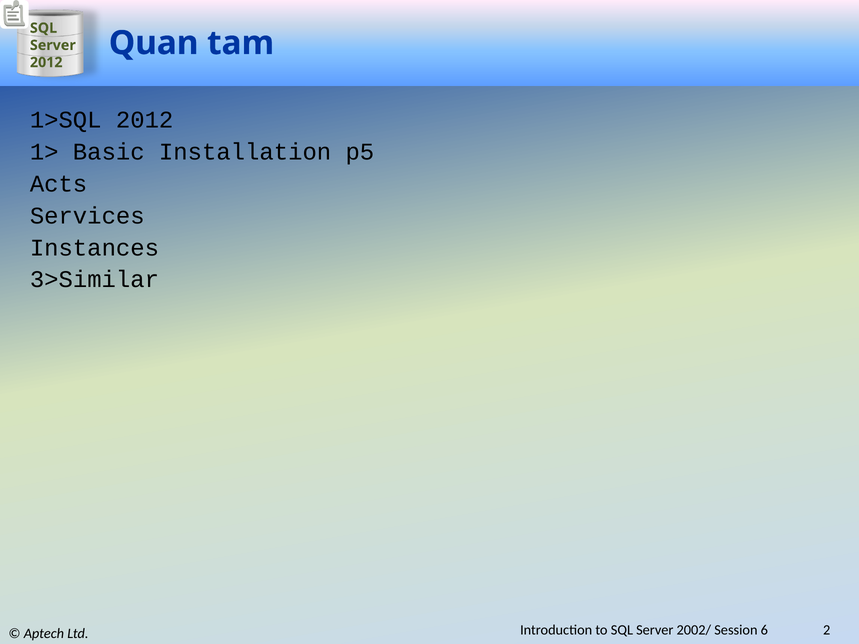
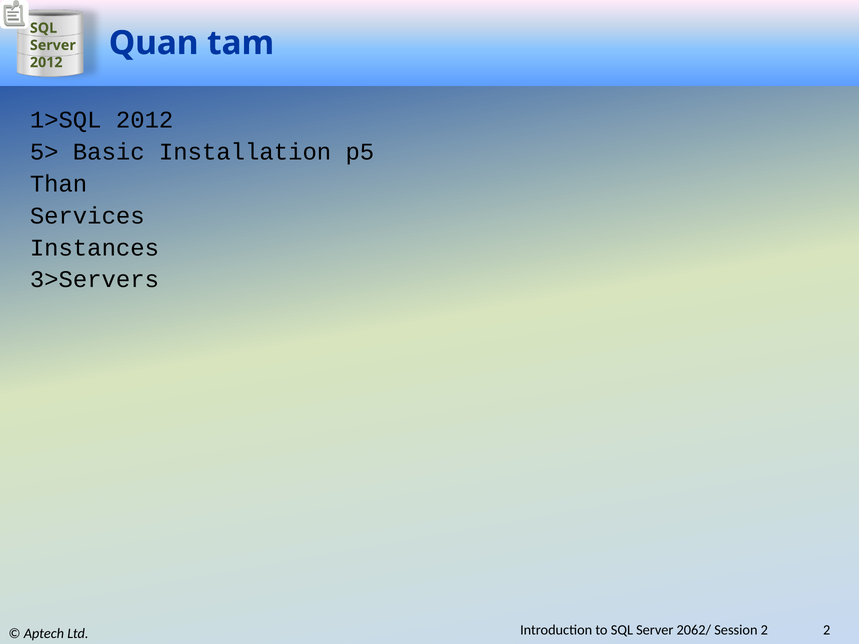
1>: 1> -> 5>
Acts: Acts -> Than
3>Similar: 3>Similar -> 3>Servers
2002/: 2002/ -> 2062/
Session 6: 6 -> 2
